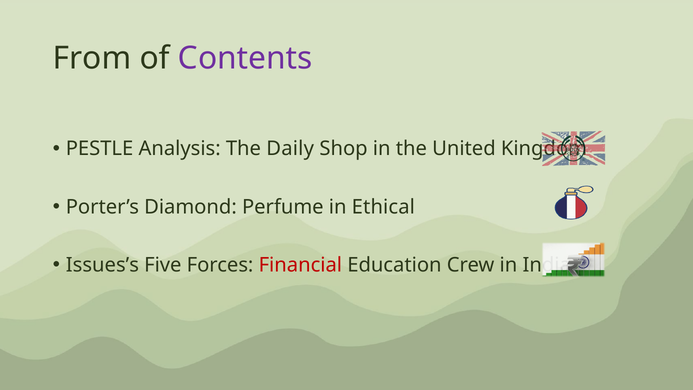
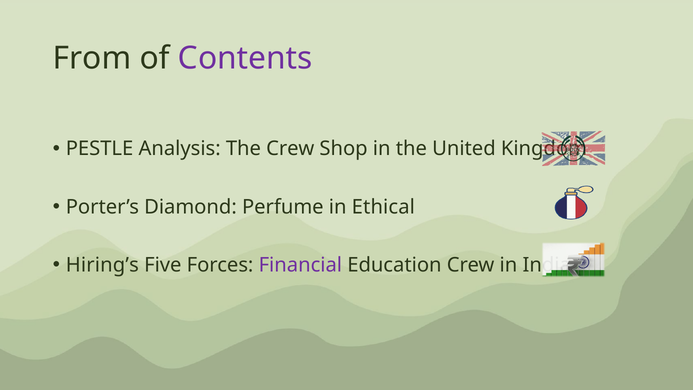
The Daily: Daily -> Crew
Issues’s: Issues’s -> Hiring’s
Financial colour: red -> purple
